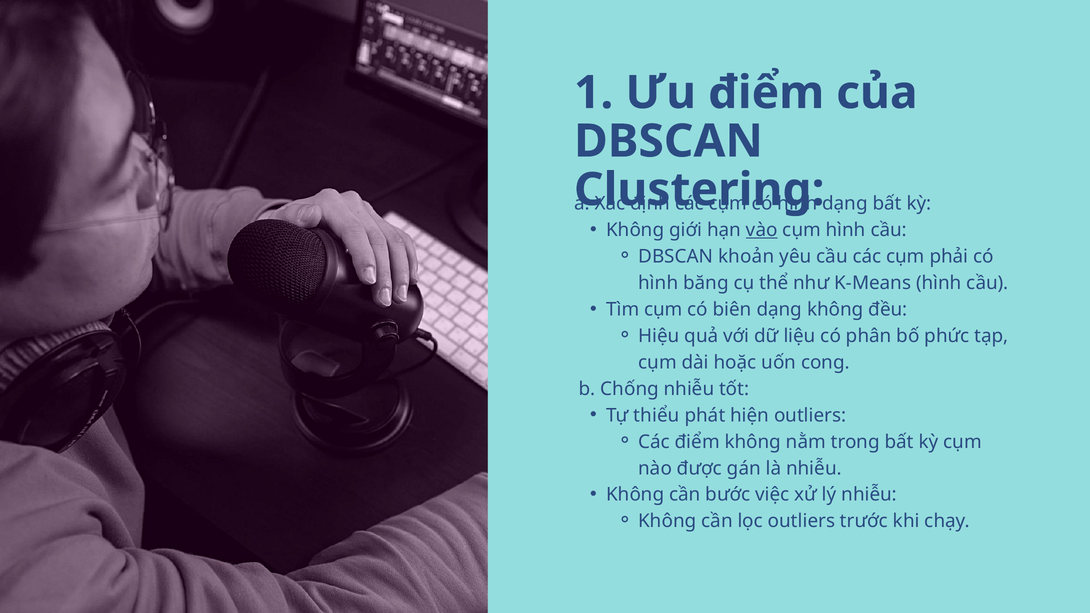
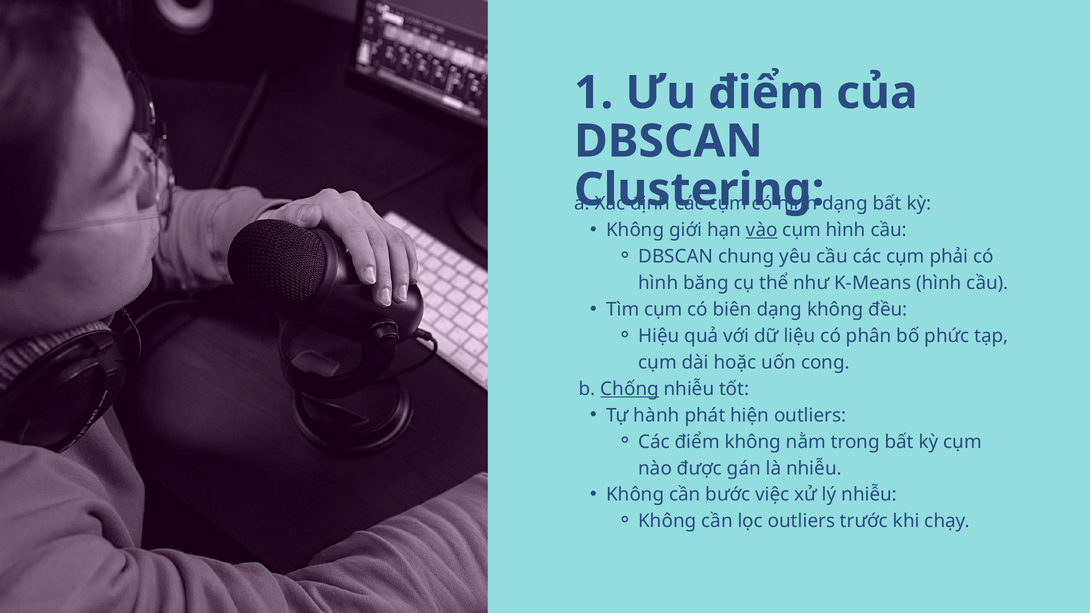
khoản: khoản -> chung
Chống underline: none -> present
thiểu: thiểu -> hành
